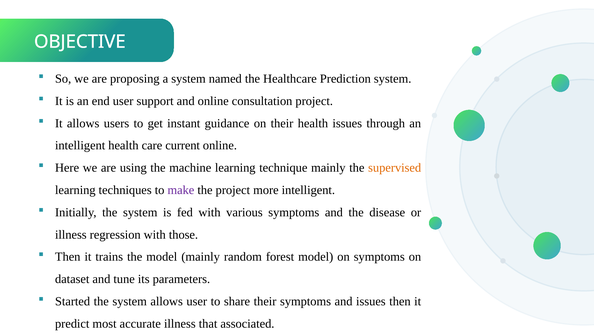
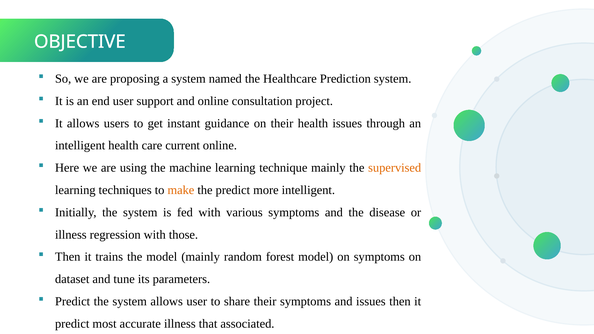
make colour: purple -> orange
the project: project -> predict
Started at (73, 302): Started -> Predict
